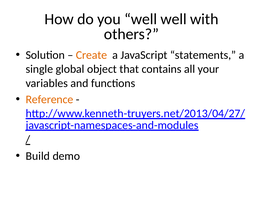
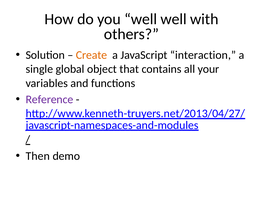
statements: statements -> interaction
Reference colour: orange -> purple
Build: Build -> Then
